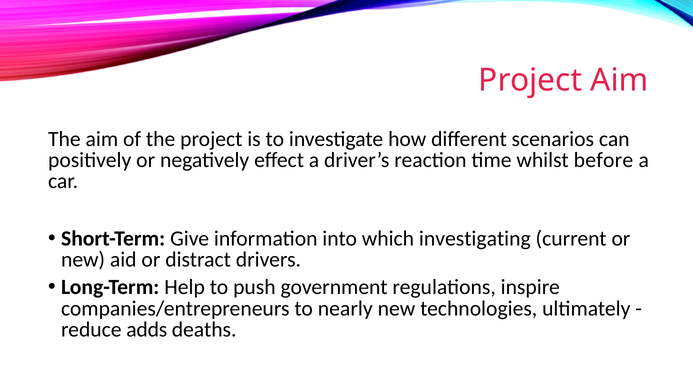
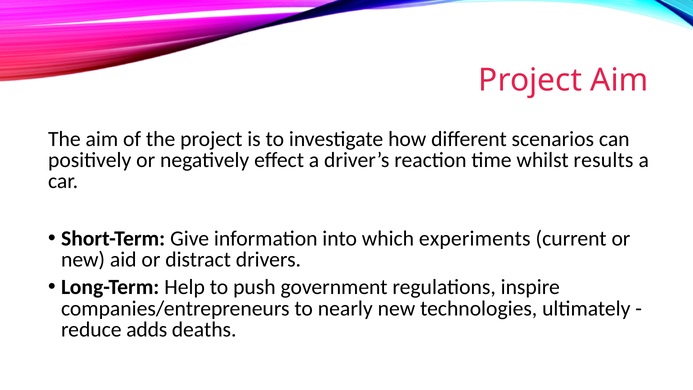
before: before -> results
investigating: investigating -> experiments
